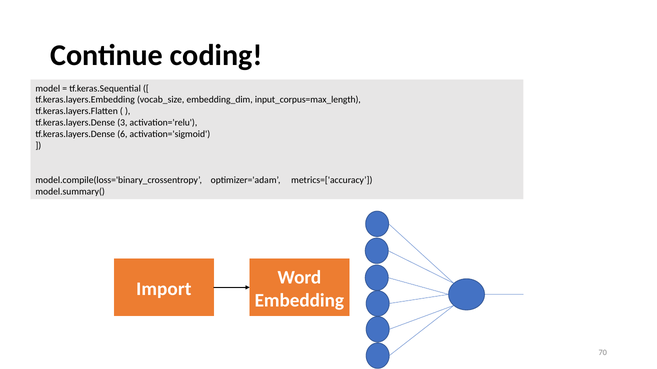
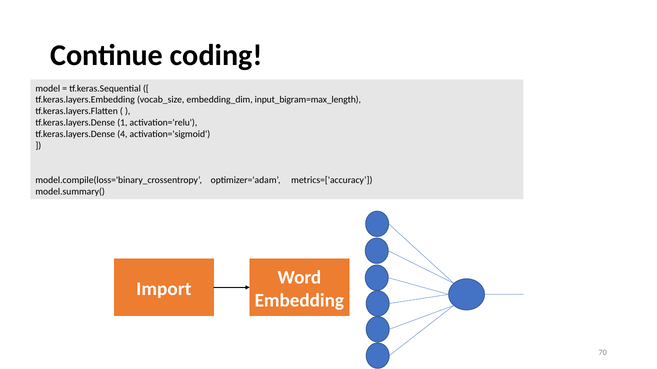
input_corpus=max_length: input_corpus=max_length -> input_bigram=max_length
3: 3 -> 1
6: 6 -> 4
